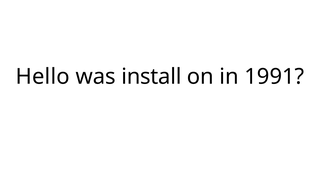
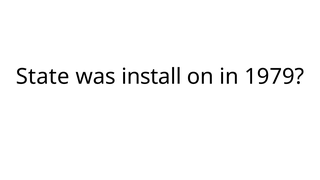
Hello: Hello -> State
1991: 1991 -> 1979
